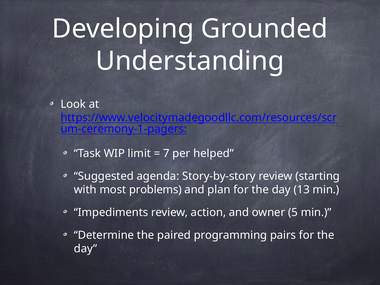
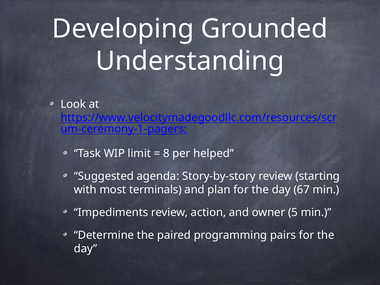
7: 7 -> 8
problems: problems -> terminals
13: 13 -> 67
